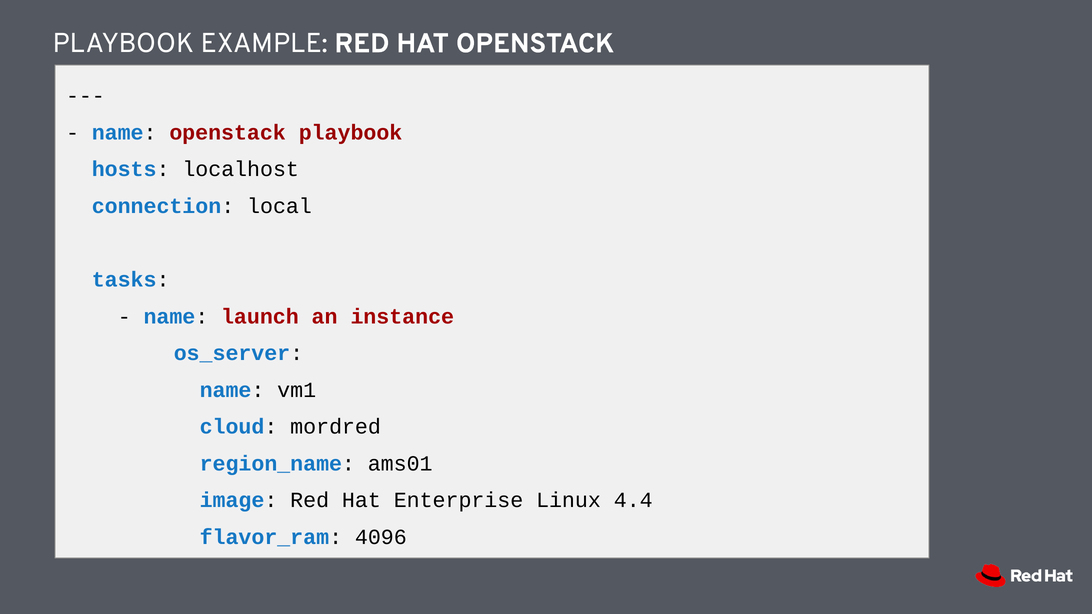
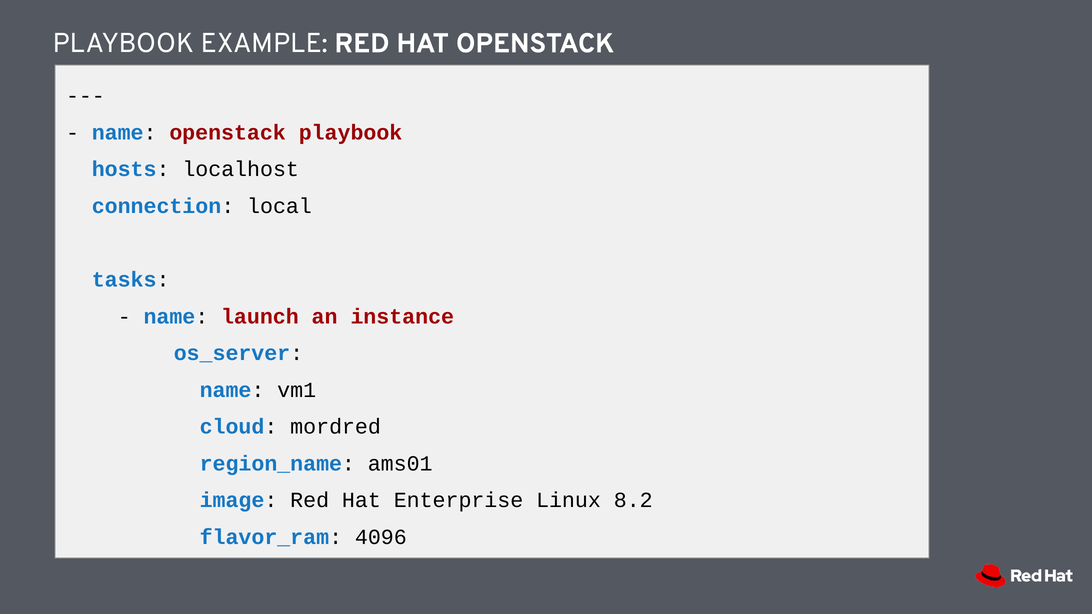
4.4: 4.4 -> 8.2
